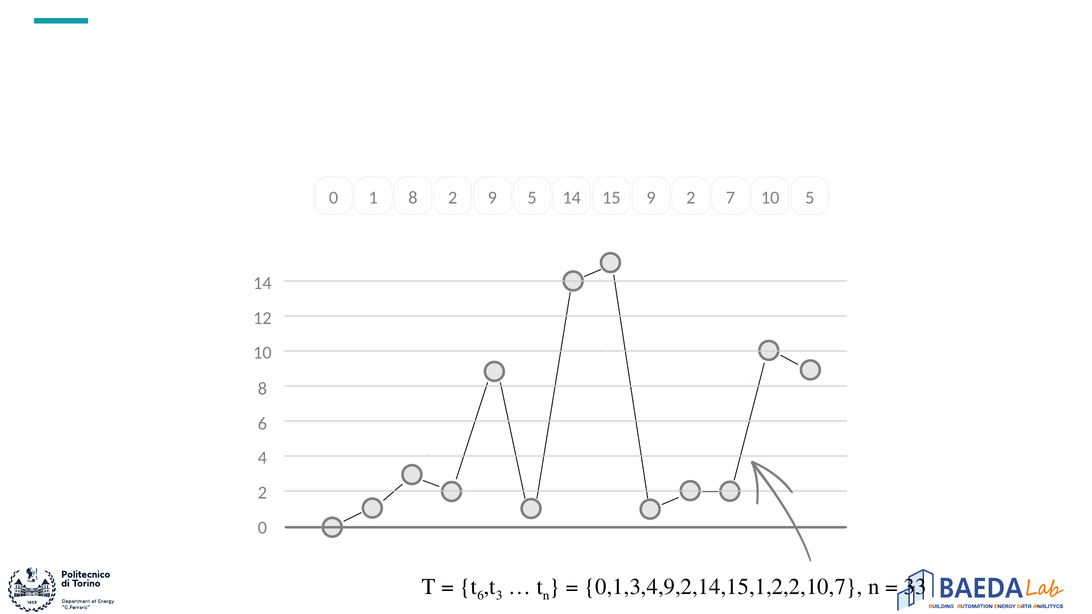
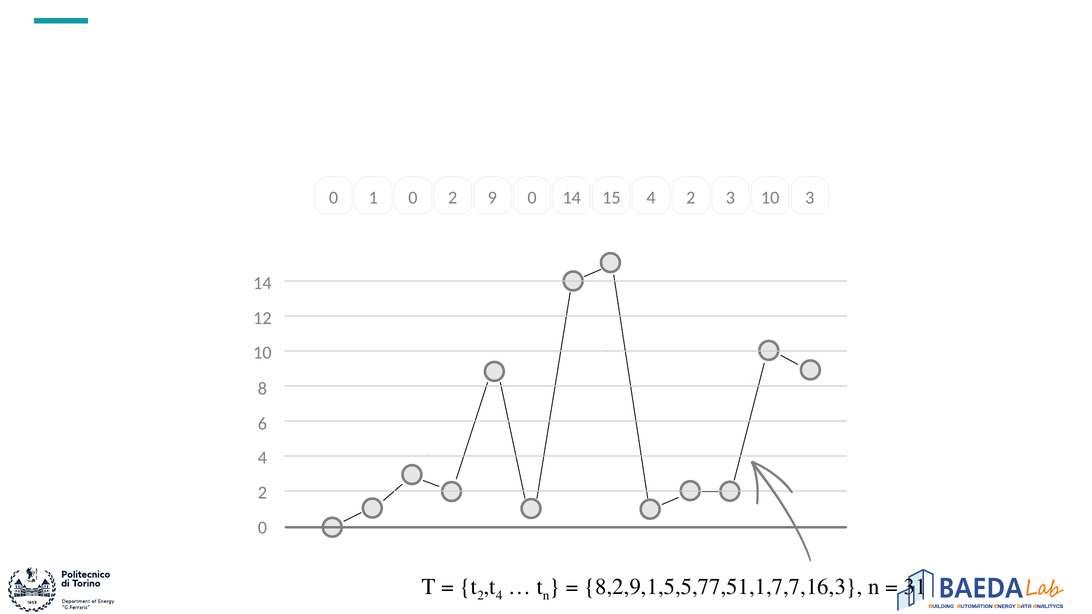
1 8: 8 -> 0
9 5: 5 -> 0
14 9: 9 -> 4
2 7: 7 -> 3
10 5: 5 -> 3
t 6: 6 -> 2
3 at (499, 596): 3 -> 4
0,1,3,4,9,2,14,15,1,2,2,10,7: 0,1,3,4,9,2,14,15,1,2,2,10,7 -> 8,2,9,1,5,5,77,51,1,7,7,16,3
33: 33 -> 31
